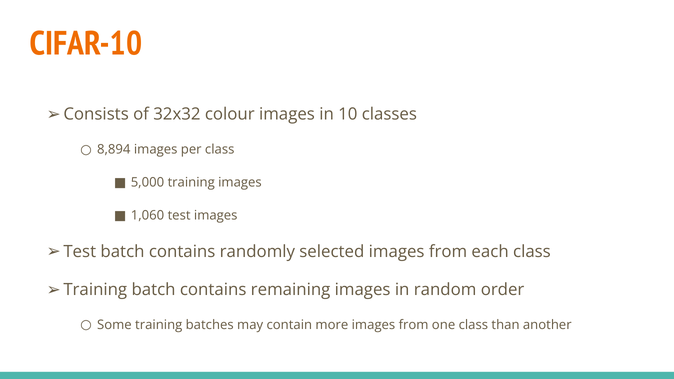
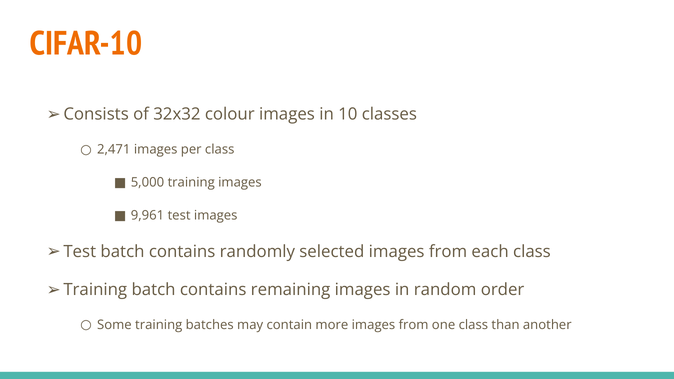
8,894: 8,894 -> 2,471
1,060: 1,060 -> 9,961
